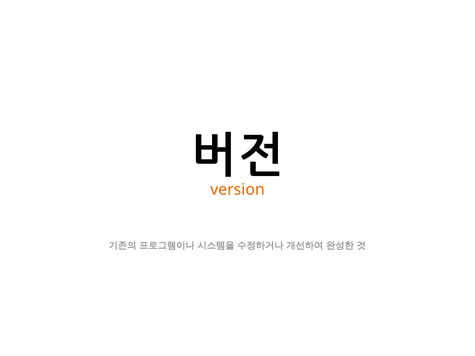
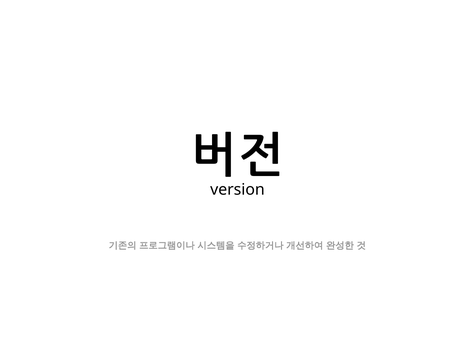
version colour: orange -> black
